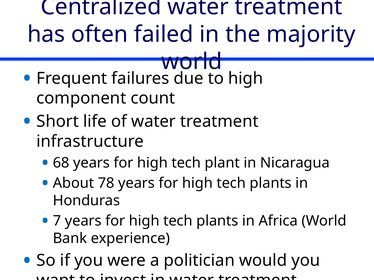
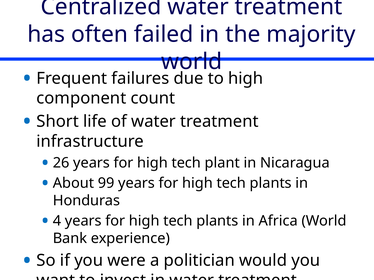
68: 68 -> 26
78: 78 -> 99
7: 7 -> 4
